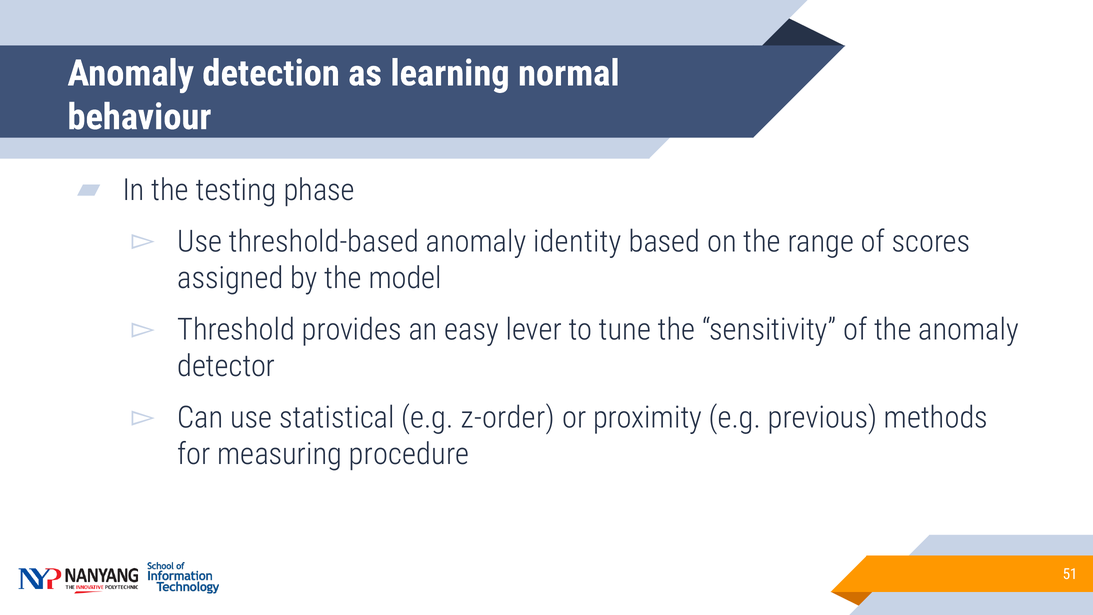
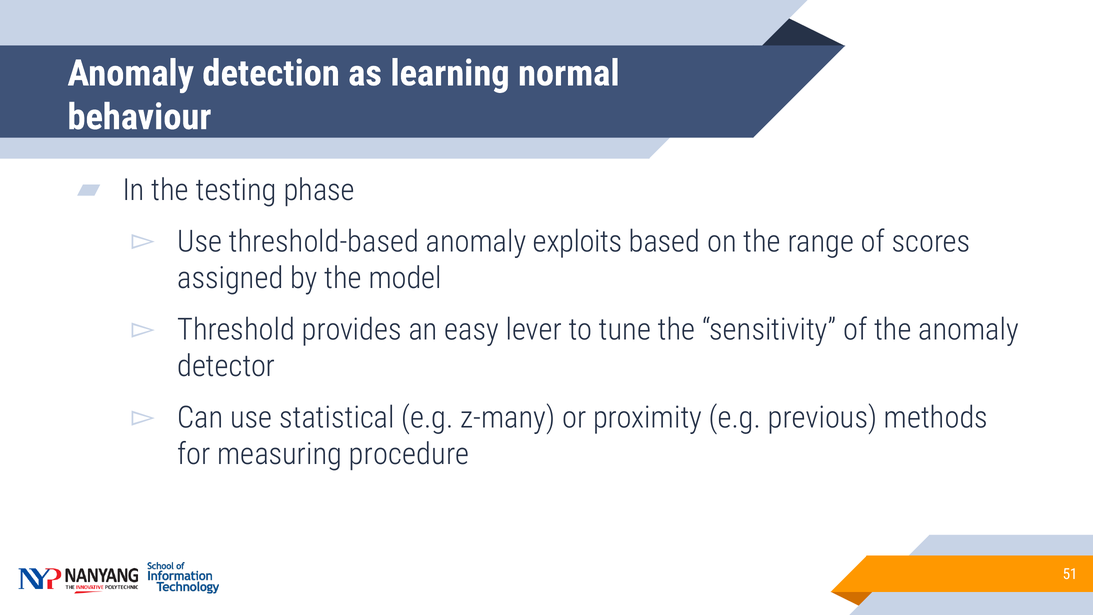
identity: identity -> exploits
z-order: z-order -> z-many
